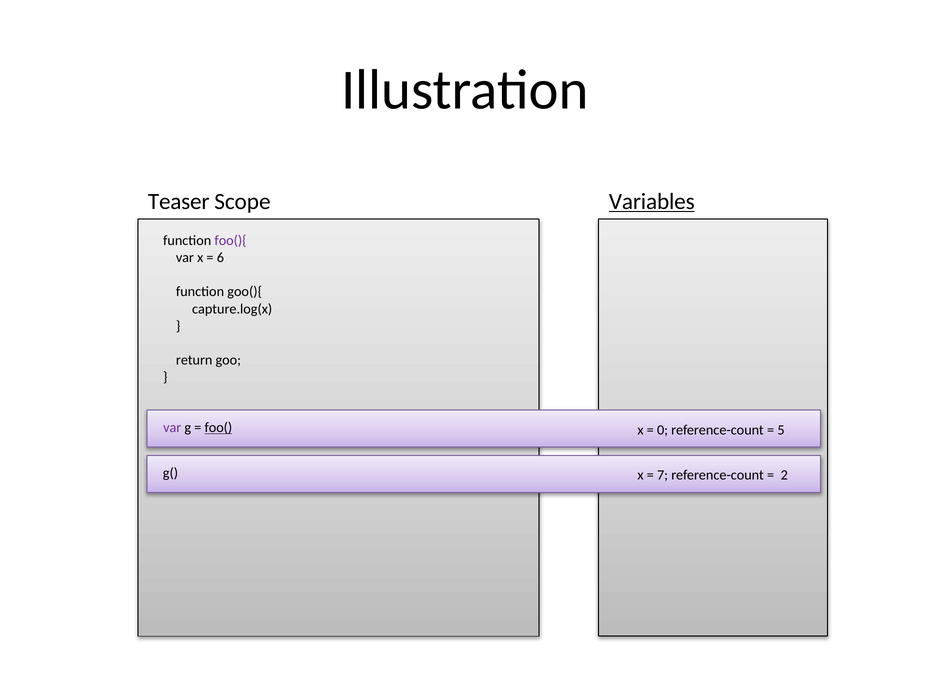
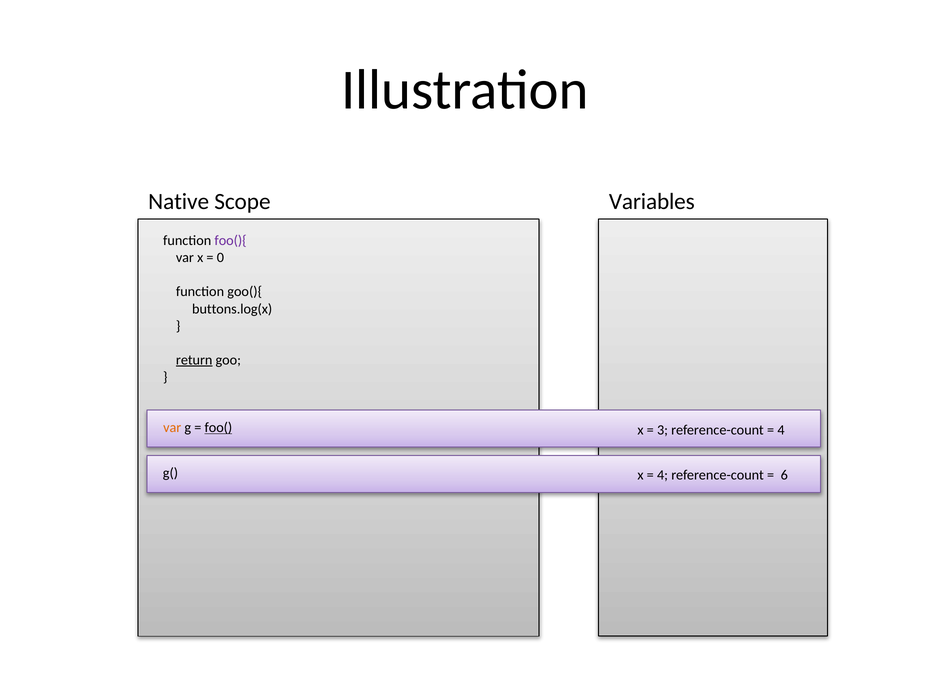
Teaser: Teaser -> Native
Variables underline: present -> none
6: 6 -> 0
capture.log(x: capture.log(x -> buttons.log(x
return underline: none -> present
var at (172, 428) colour: purple -> orange
0: 0 -> 3
5 at (781, 430): 5 -> 4
7 at (663, 476): 7 -> 4
2: 2 -> 6
